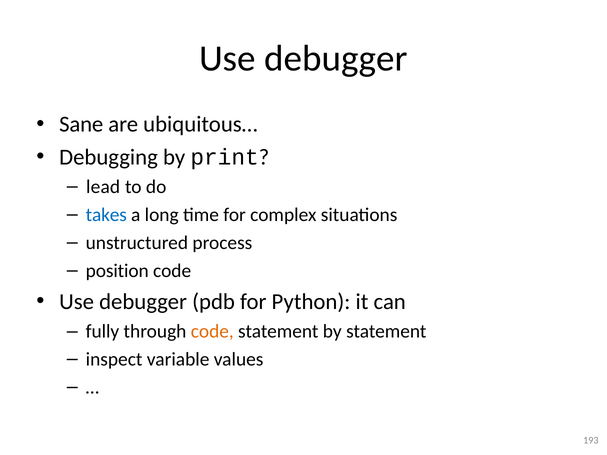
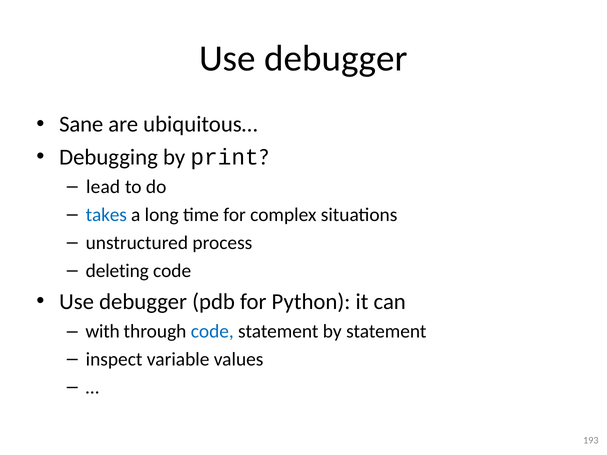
position: position -> deleting
fully: fully -> with
code at (212, 332) colour: orange -> blue
